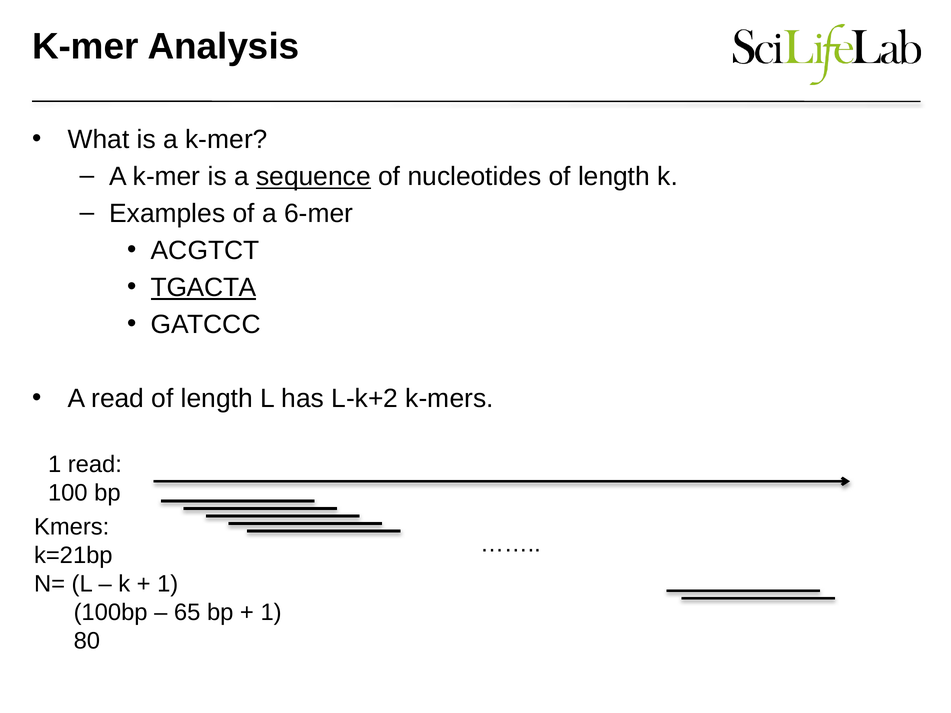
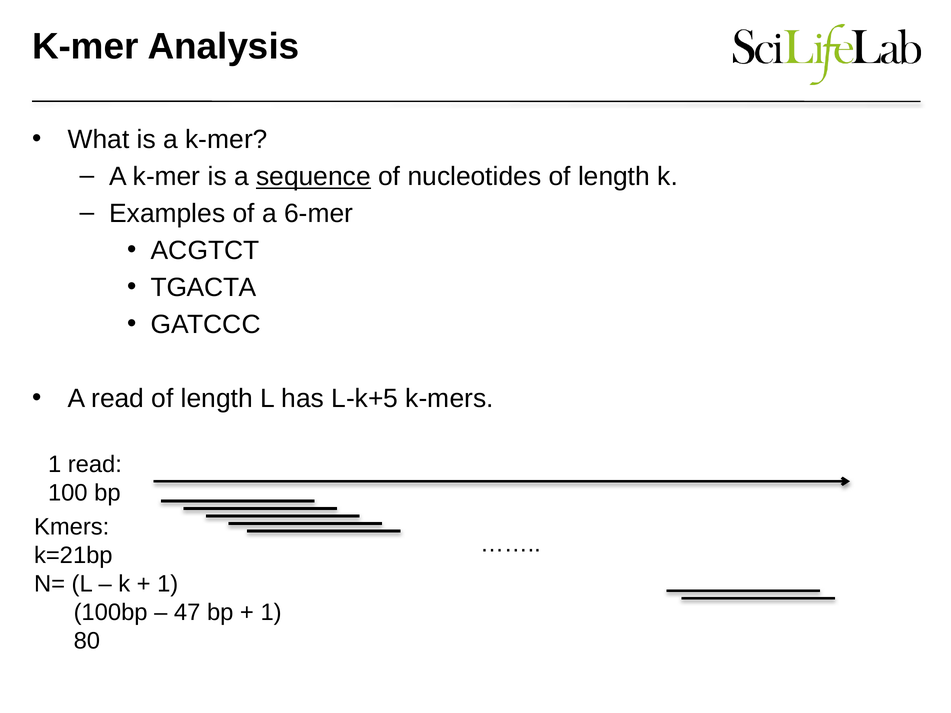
TGACTA underline: present -> none
L-k+2: L-k+2 -> L-k+5
65: 65 -> 47
